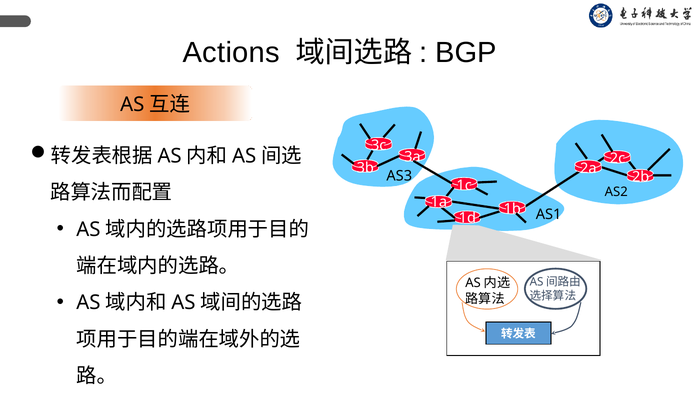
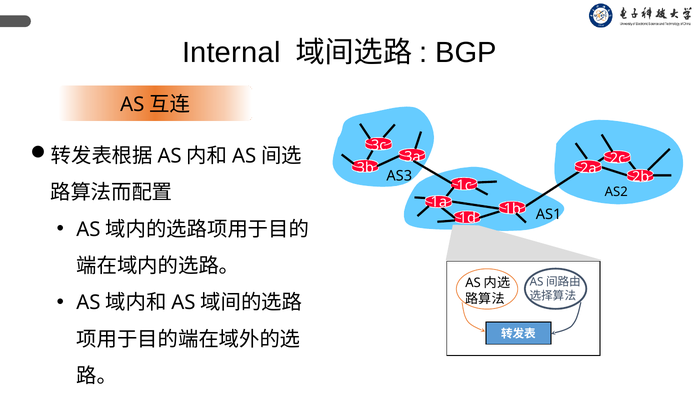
Actions: Actions -> Internal
